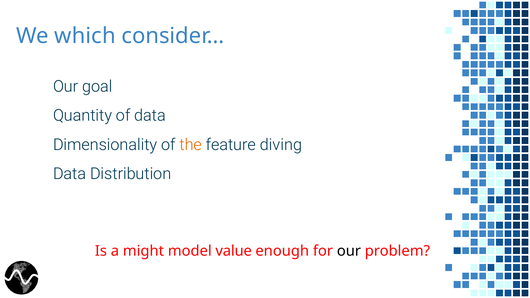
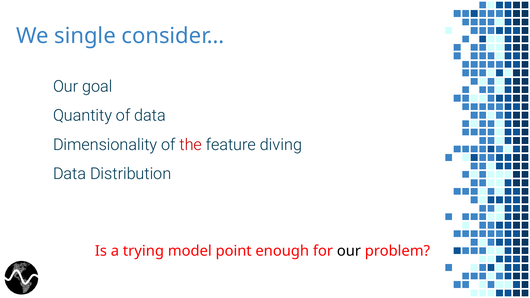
which: which -> single
the colour: orange -> red
might: might -> trying
value: value -> point
